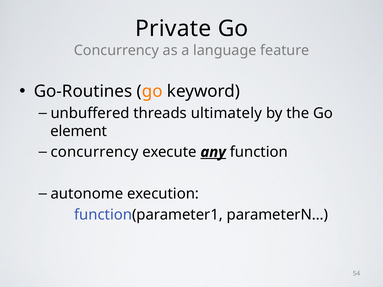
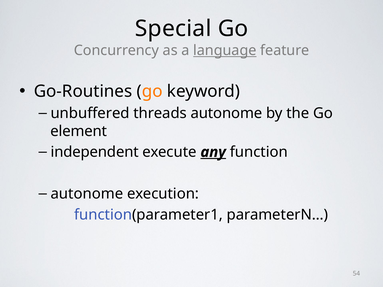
Private: Private -> Special
language underline: none -> present
threads ultimately: ultimately -> autonome
concurrency at (94, 152): concurrency -> independent
